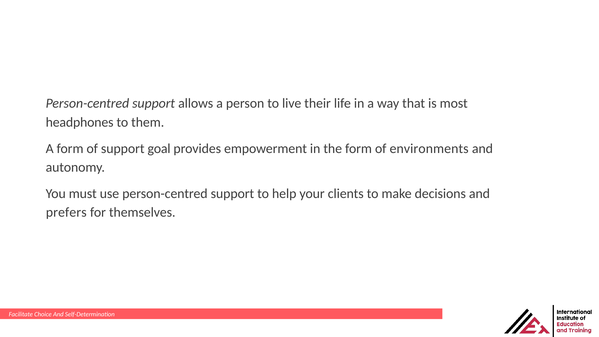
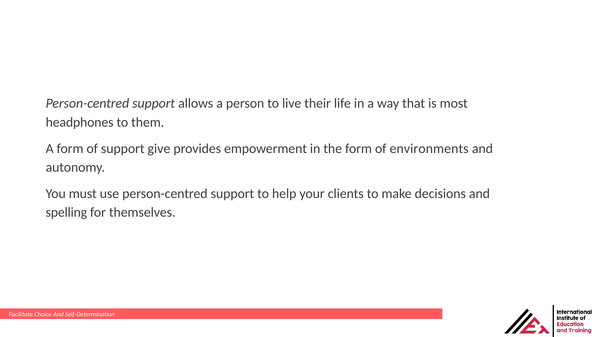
goal: goal -> give
prefers: prefers -> spelling
